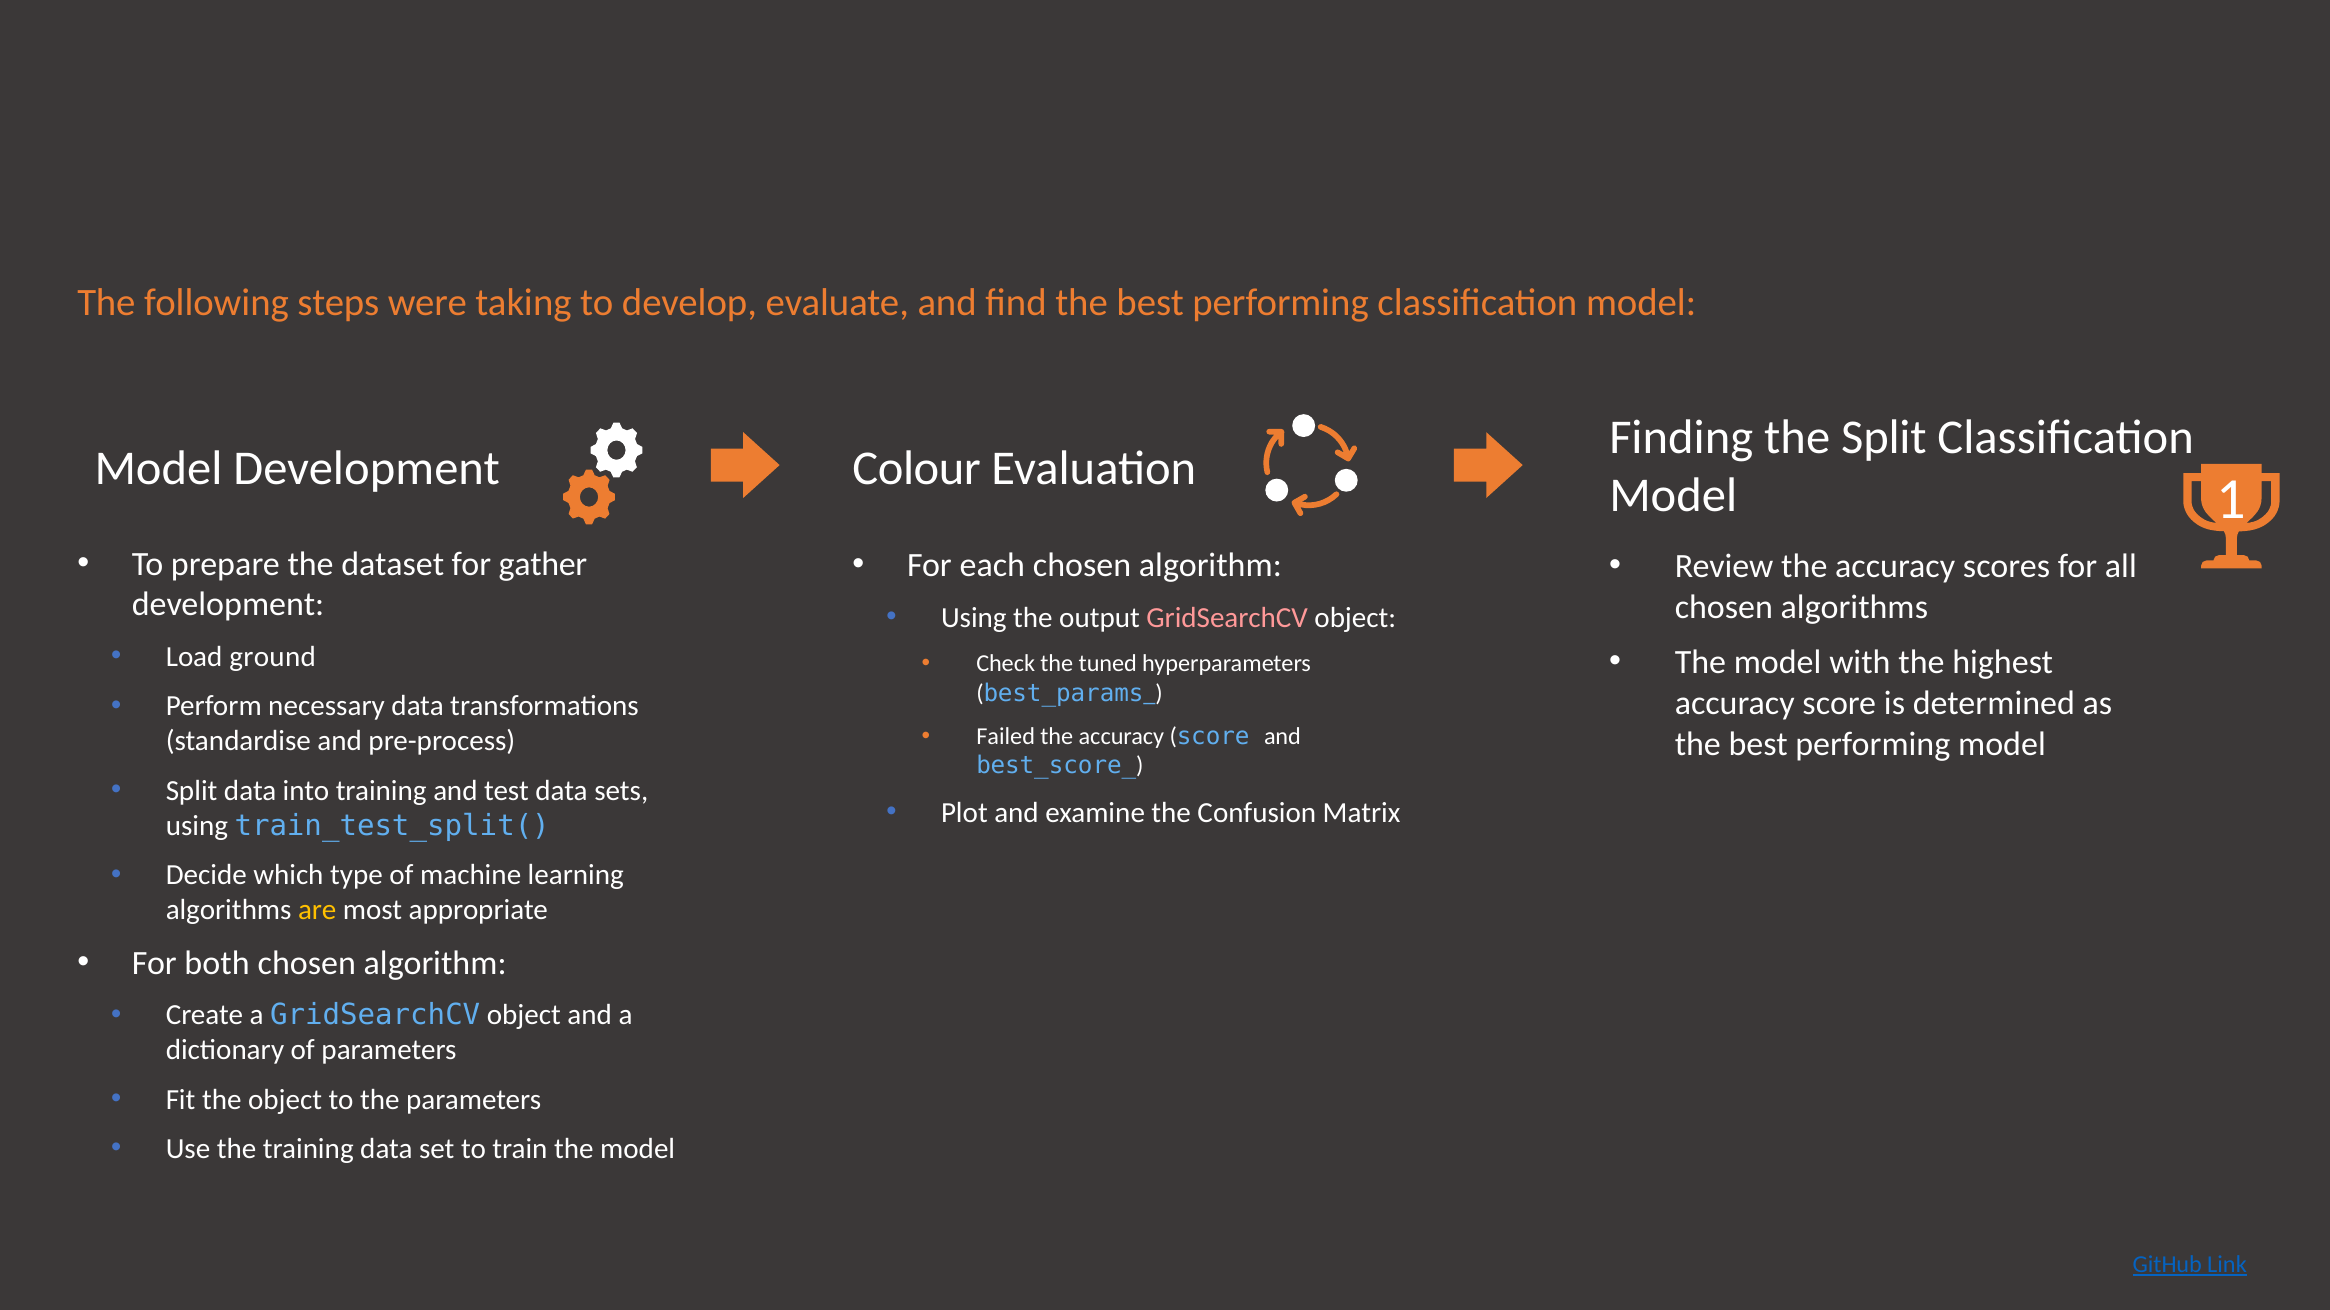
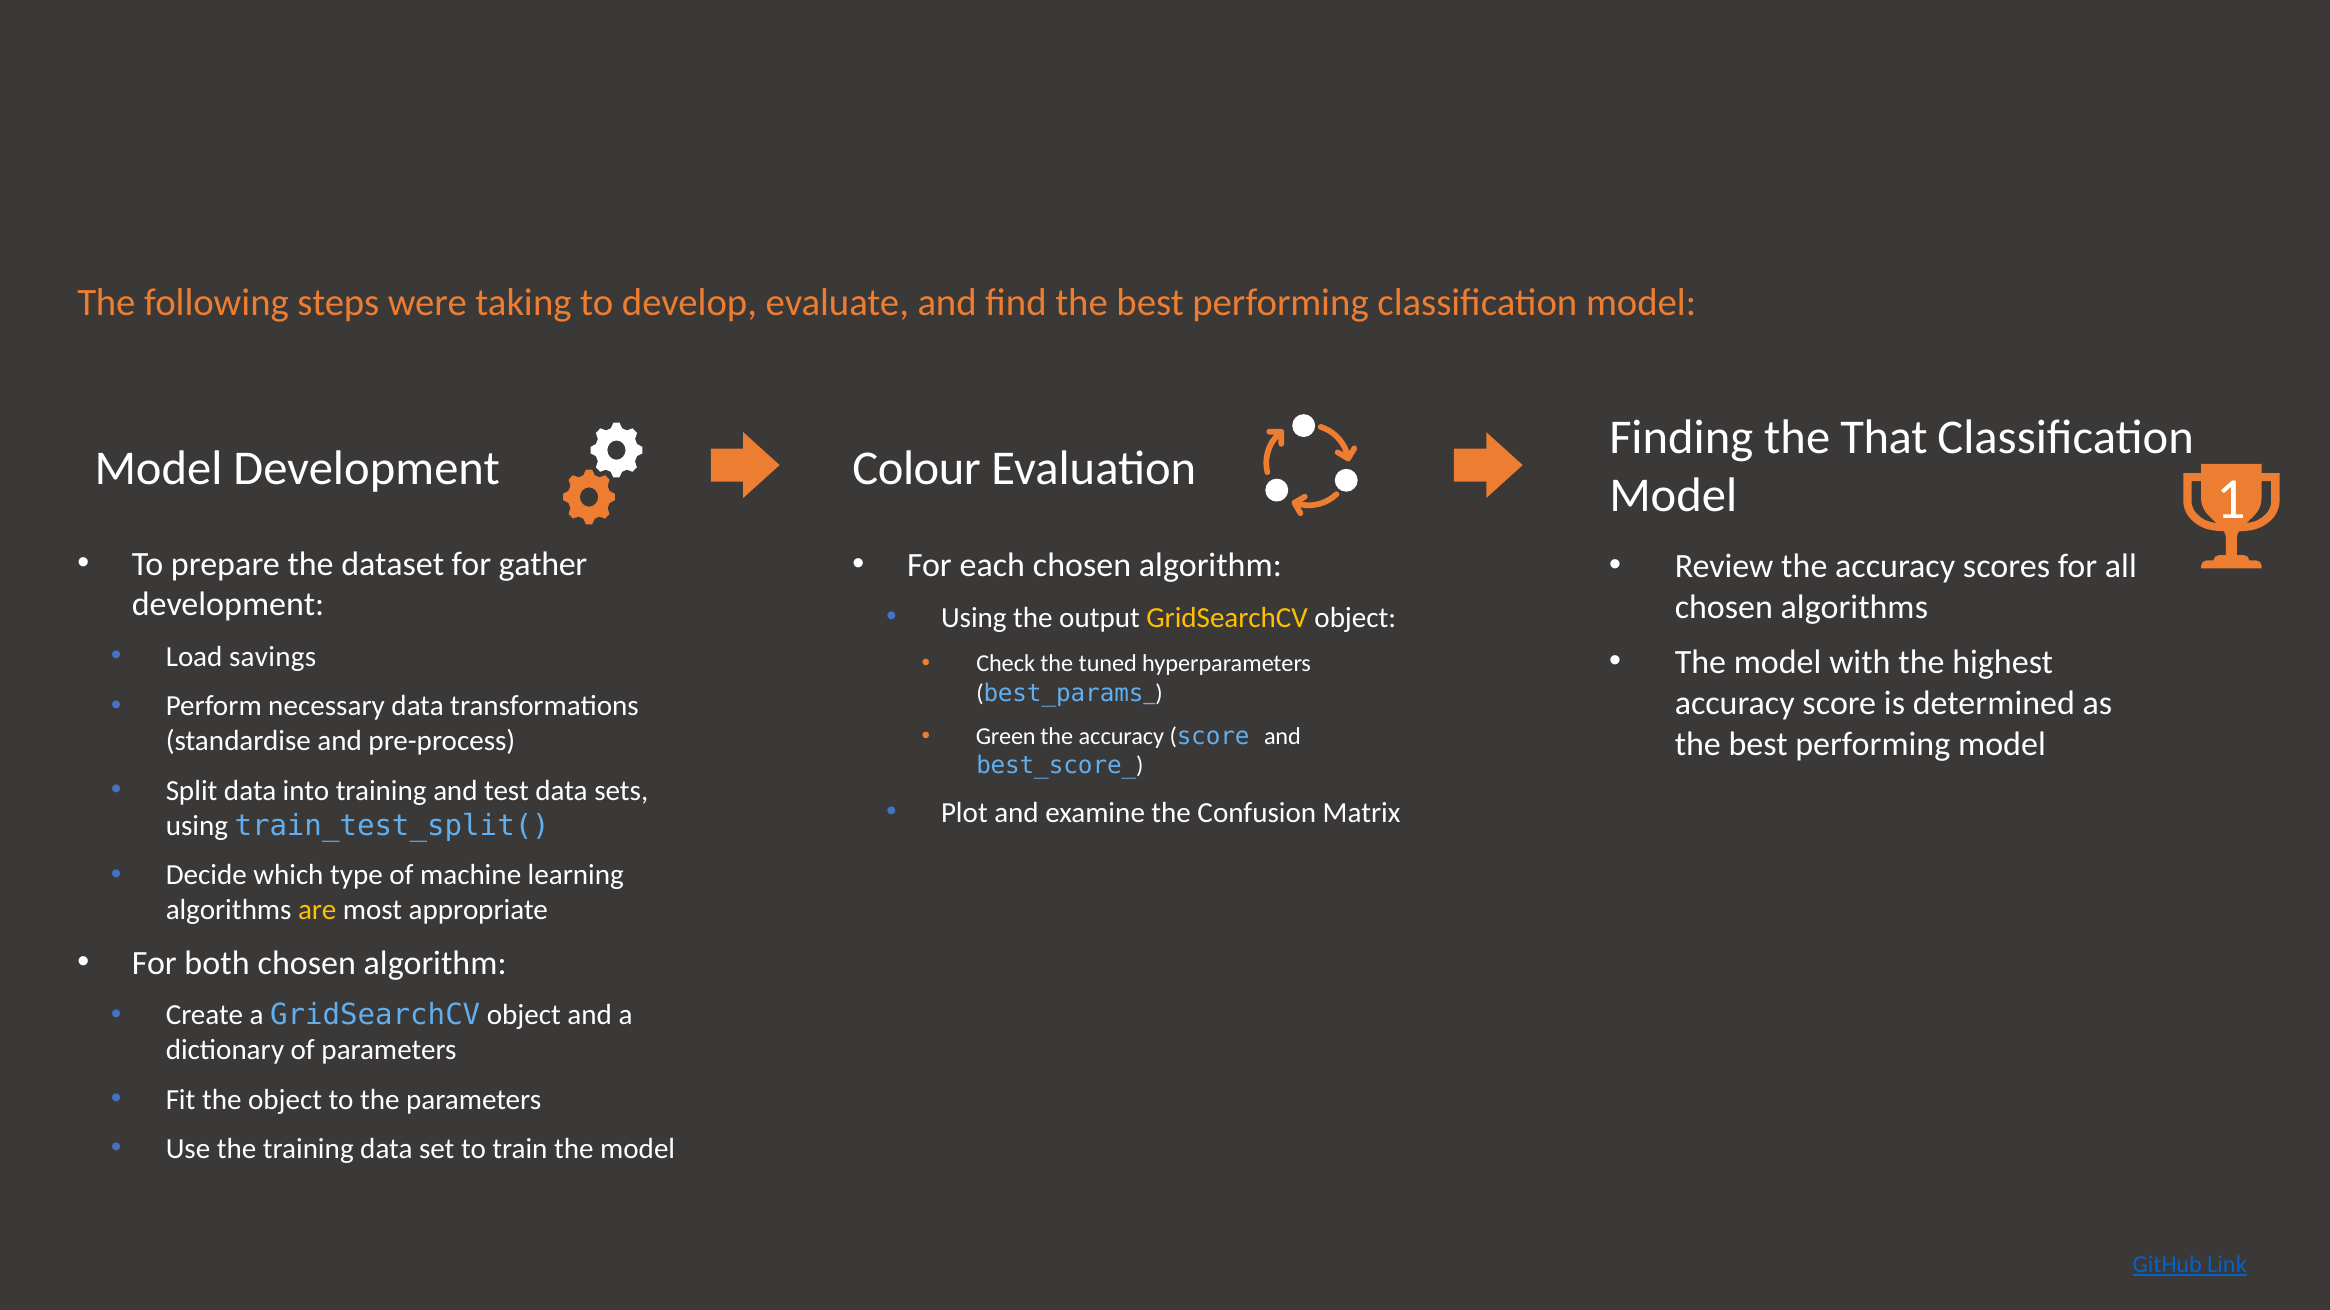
the Split: Split -> That
GridSearchCV at (1227, 618) colour: pink -> yellow
ground: ground -> savings
Failed: Failed -> Green
